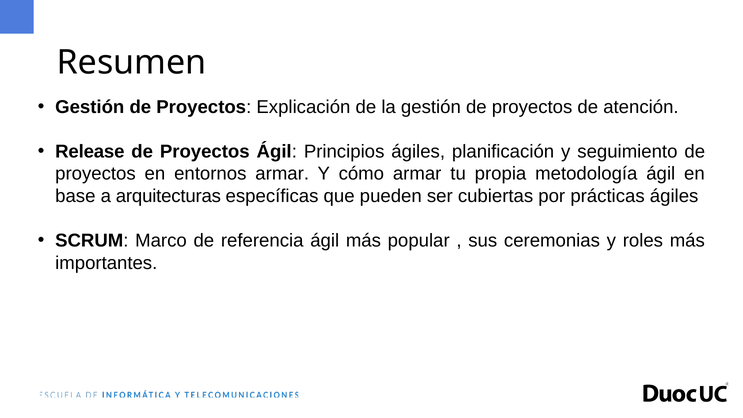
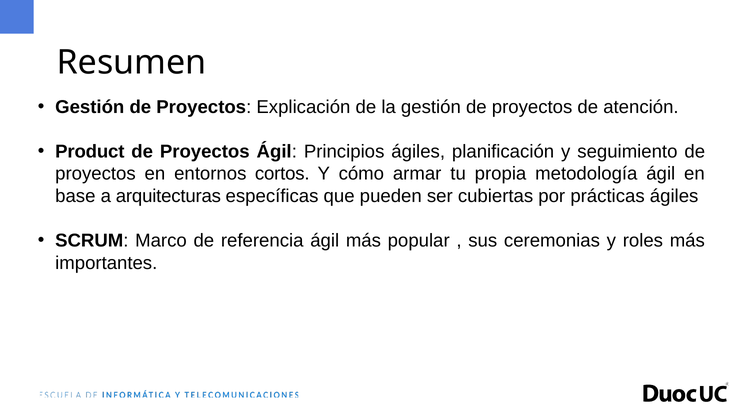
Release: Release -> Product
entornos armar: armar -> cortos
